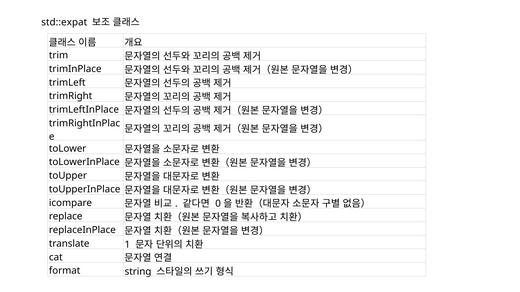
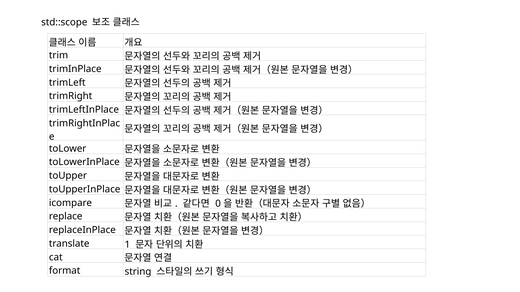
std::expat: std::expat -> std::scope
